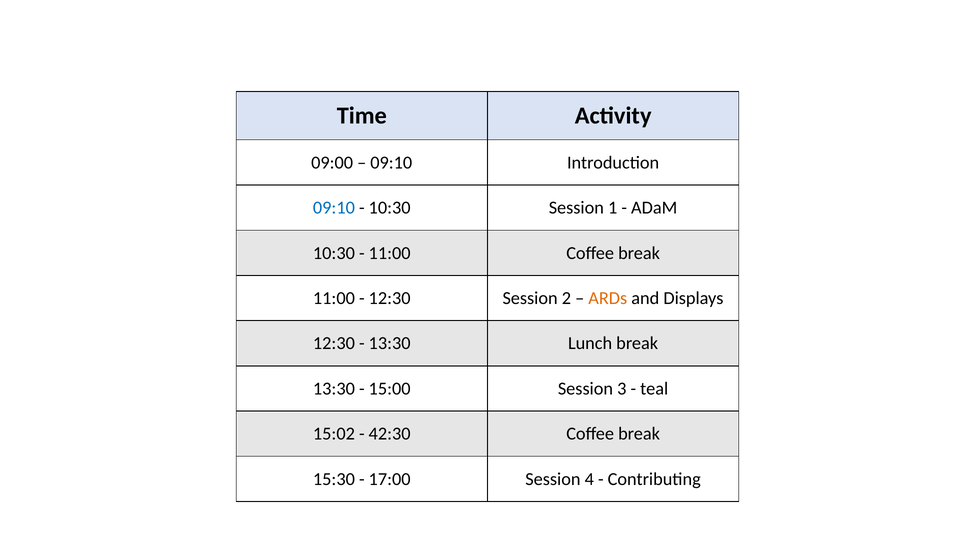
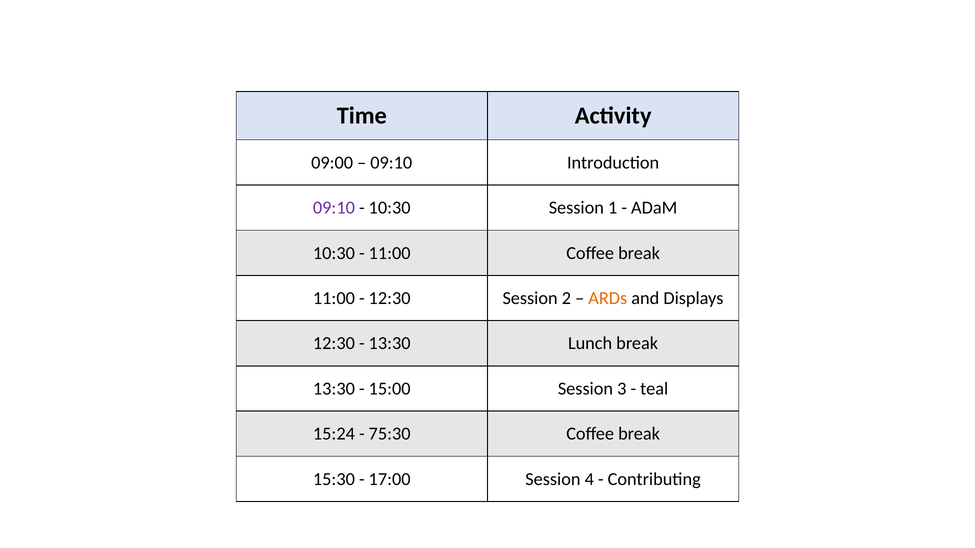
09:10 at (334, 208) colour: blue -> purple
15:02: 15:02 -> 15:24
42:30: 42:30 -> 75:30
